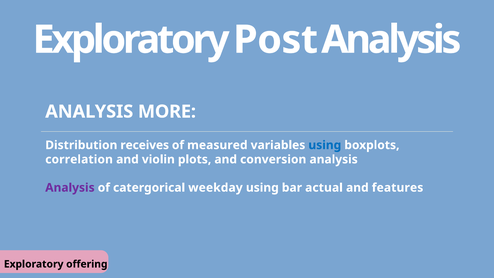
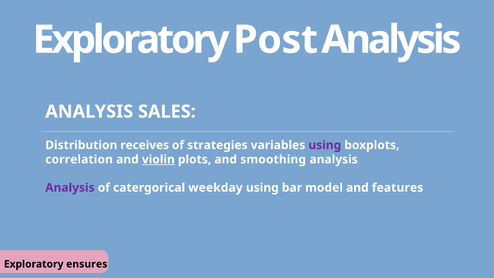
MORE: MORE -> SALES
measured: measured -> strategies
using at (325, 145) colour: blue -> purple
violin underline: none -> present
conversion: conversion -> smoothing
actual: actual -> model
offering: offering -> ensures
